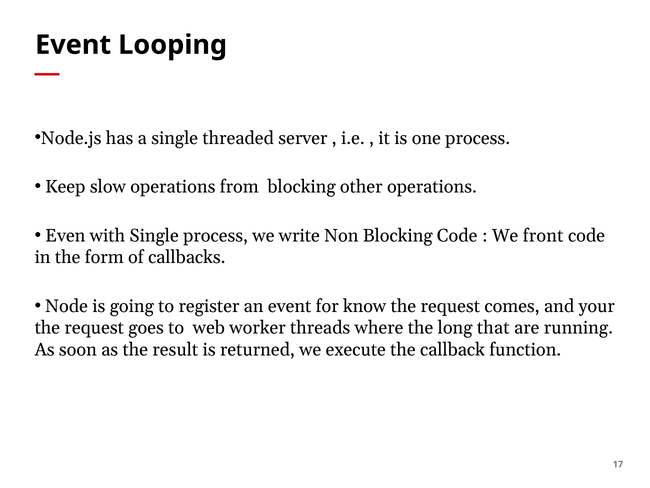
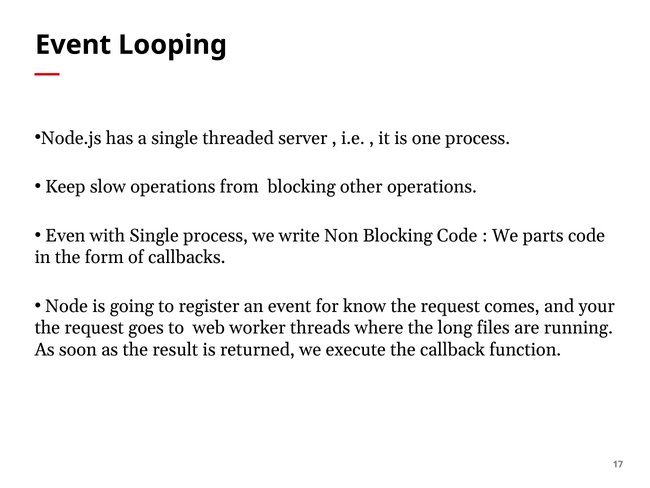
front: front -> parts
that: that -> files
